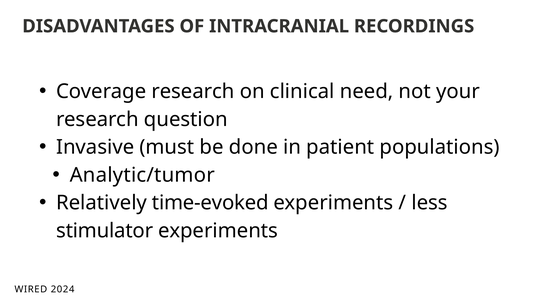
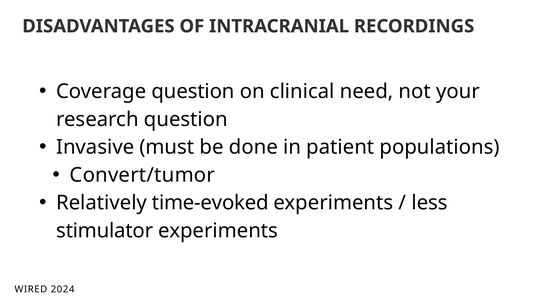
Coverage research: research -> question
Analytic/tumor: Analytic/tumor -> Convert/tumor
